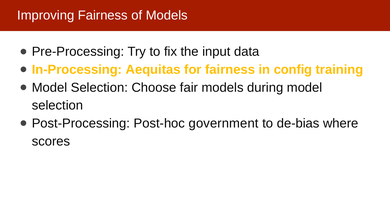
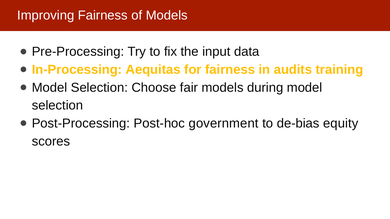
config: config -> audits
where: where -> equity
